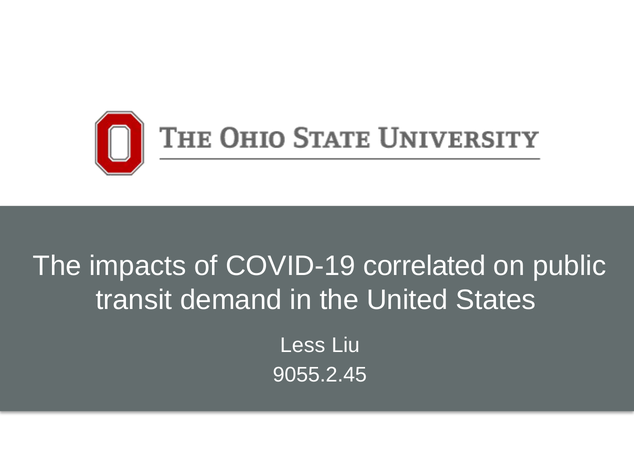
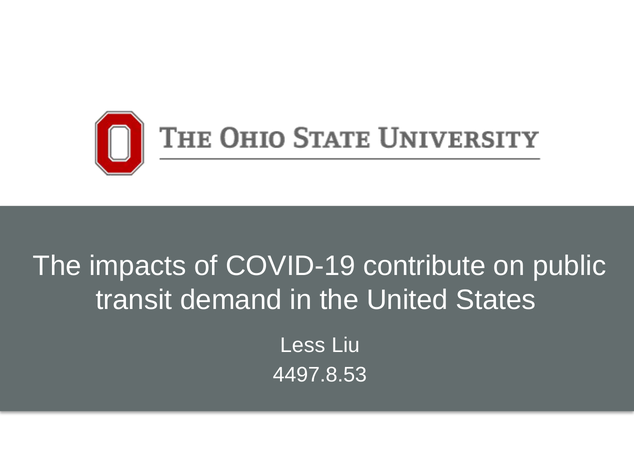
correlated: correlated -> contribute
9055.2.45: 9055.2.45 -> 4497.8.53
